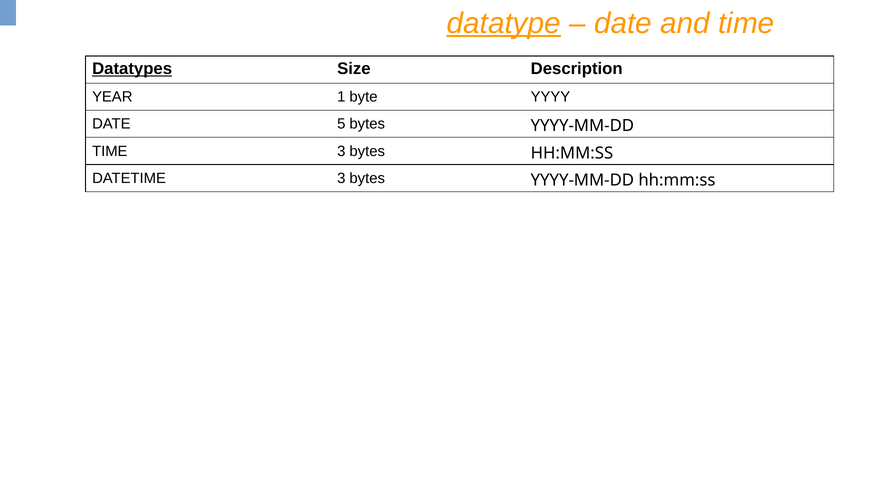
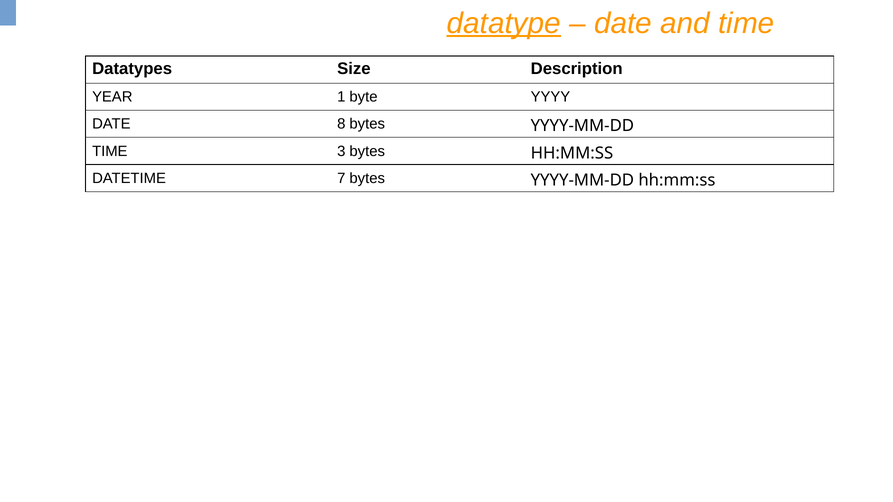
Datatypes underline: present -> none
5: 5 -> 8
DATETIME 3: 3 -> 7
